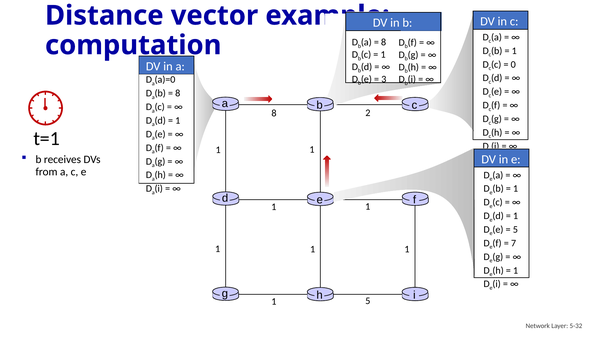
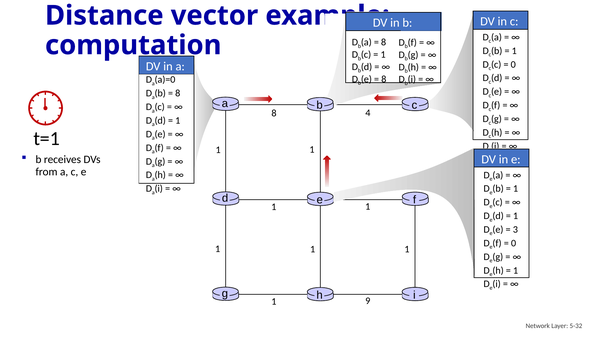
3 at (384, 79): 3 -> 8
2: 2 -> 4
5 at (515, 229): 5 -> 3
7 at (514, 243): 7 -> 0
1 5: 5 -> 9
